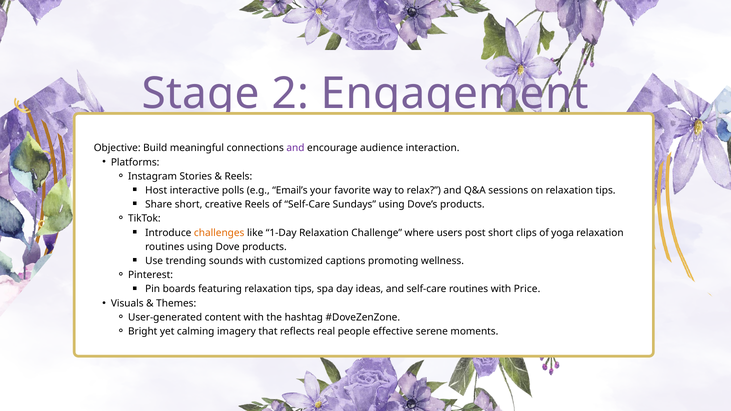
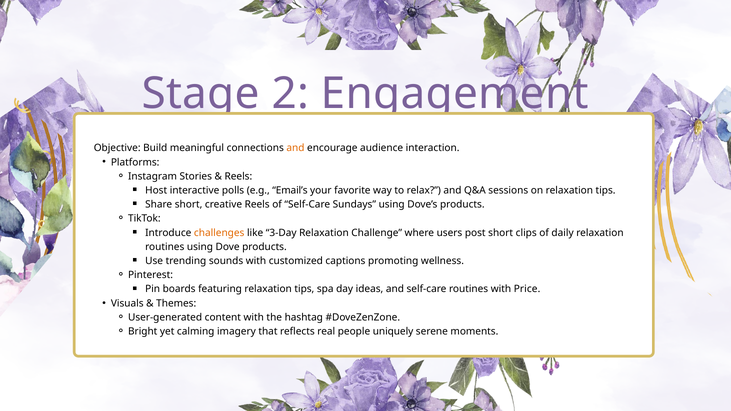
and at (295, 148) colour: purple -> orange
1-Day: 1-Day -> 3-Day
yoga: yoga -> daily
effective: effective -> uniquely
